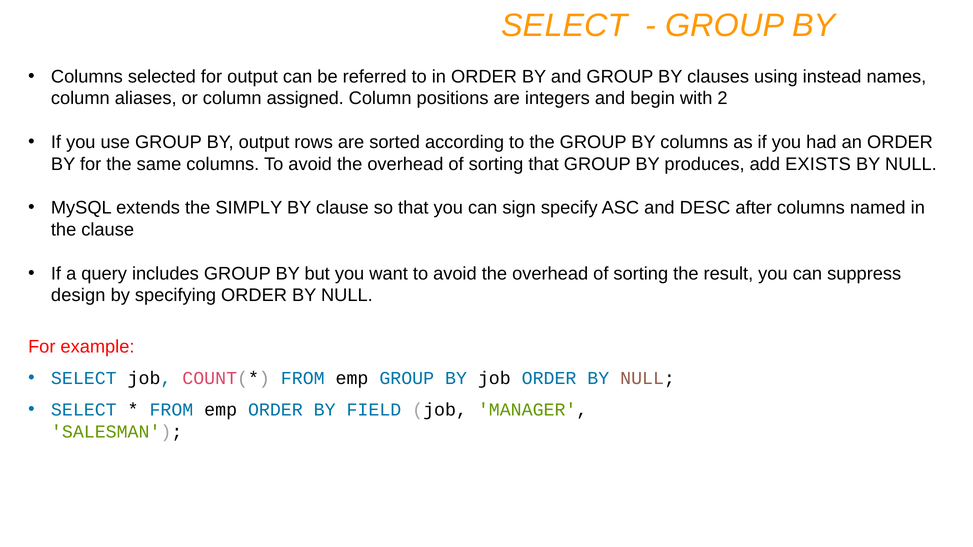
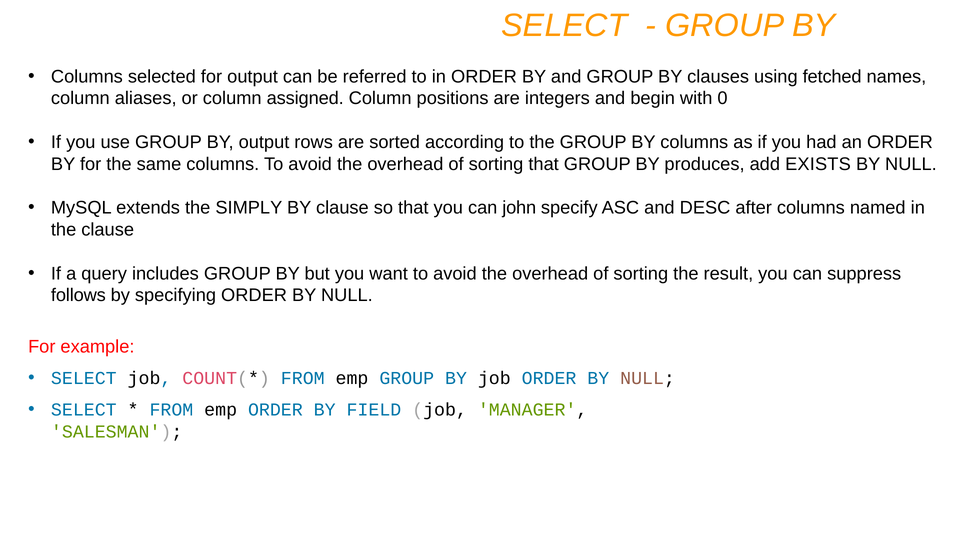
instead: instead -> fetched
2: 2 -> 0
sign: sign -> john
design: design -> follows
